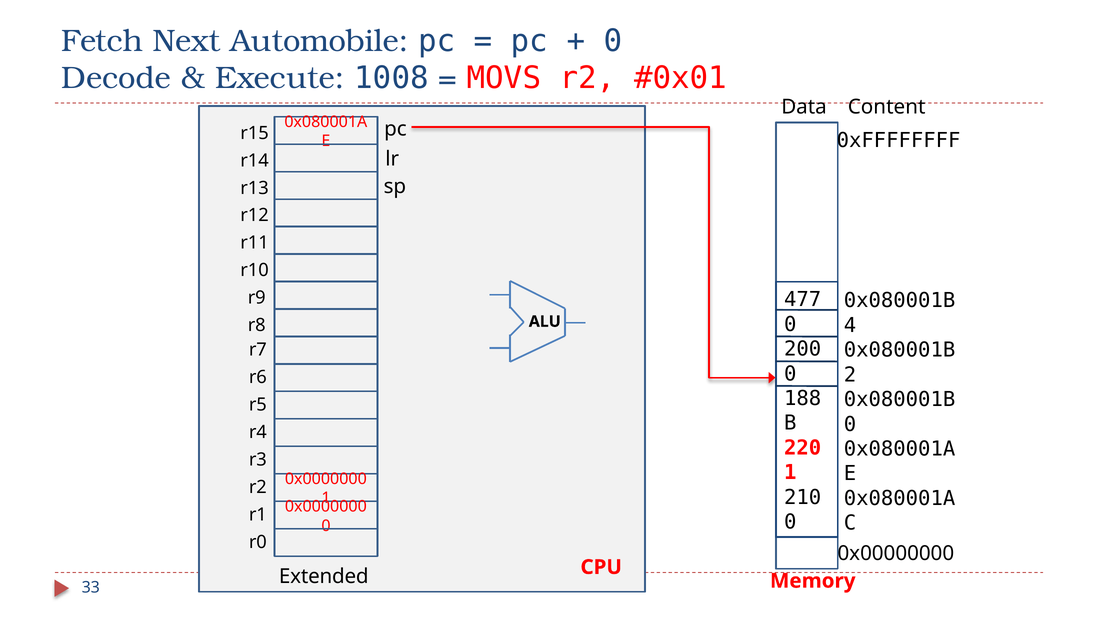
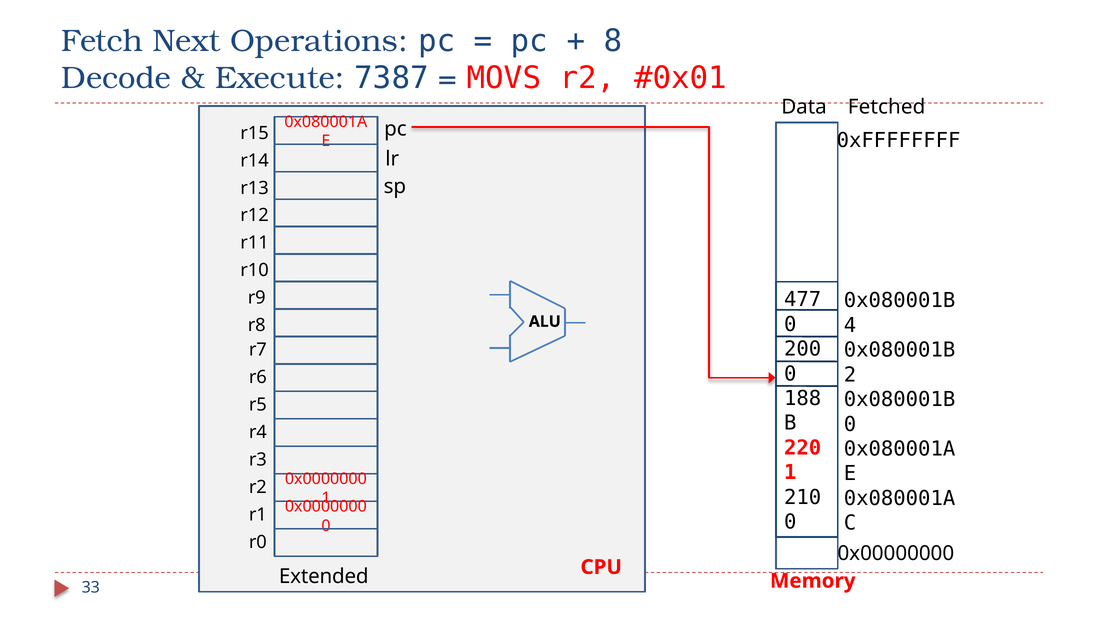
Automobile: Automobile -> Operations
0 at (613, 41): 0 -> 8
1008: 1008 -> 7387
Content: Content -> Fetched
